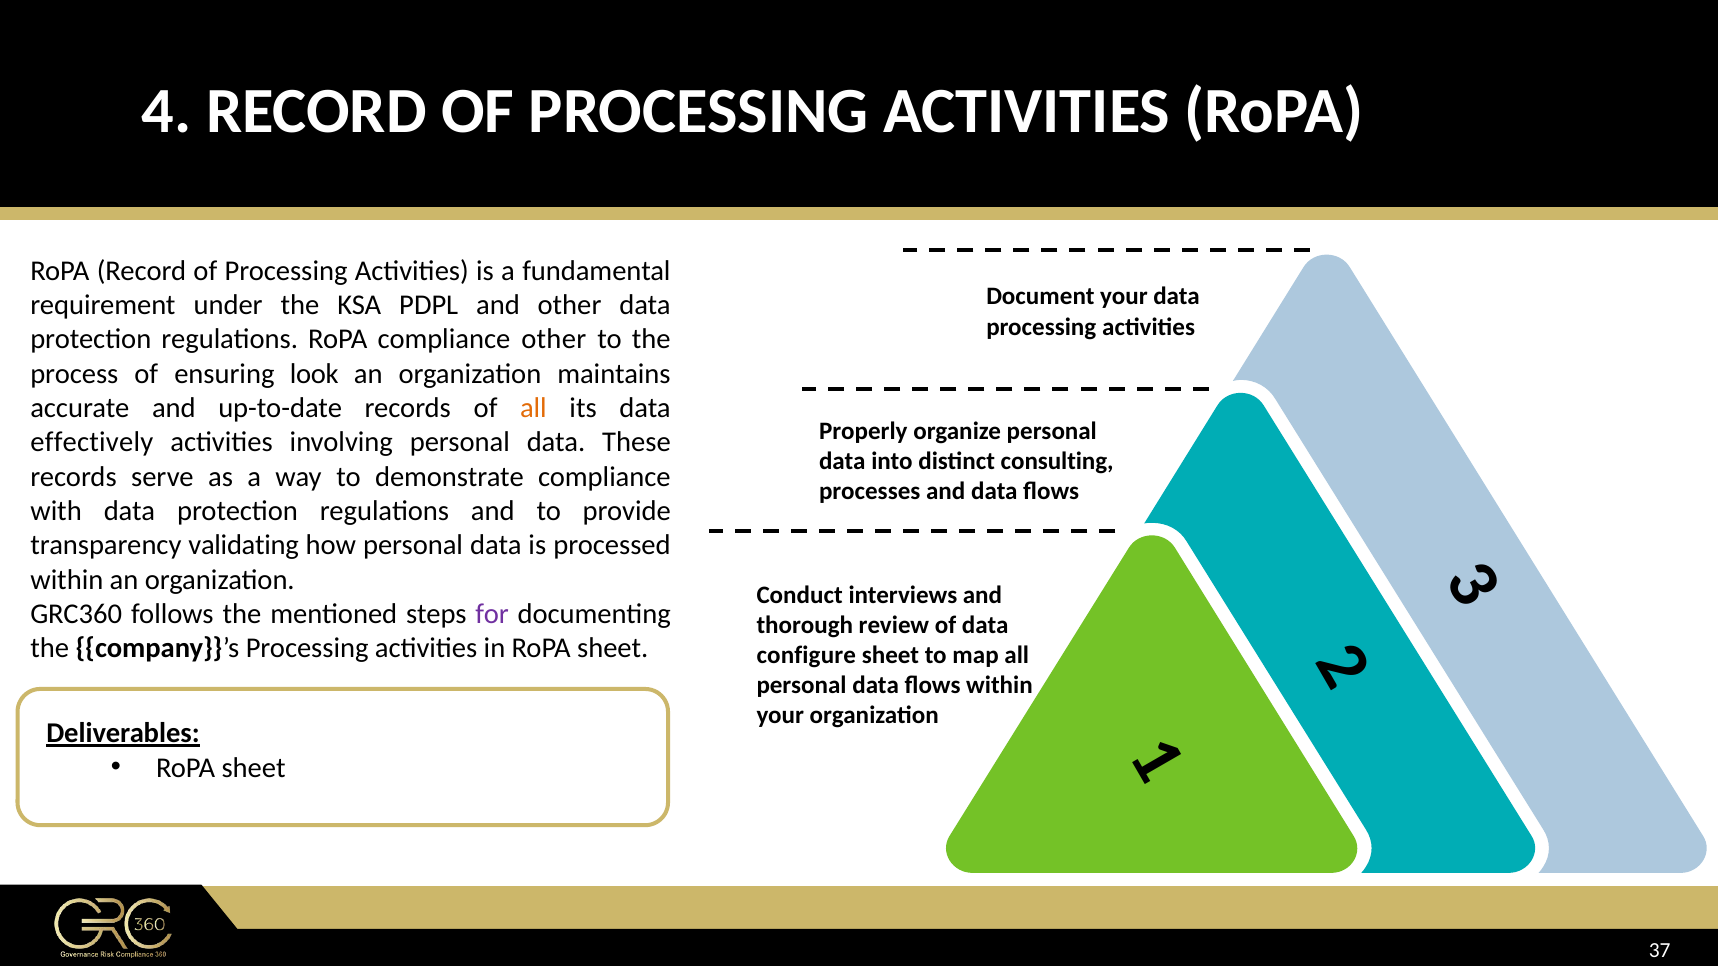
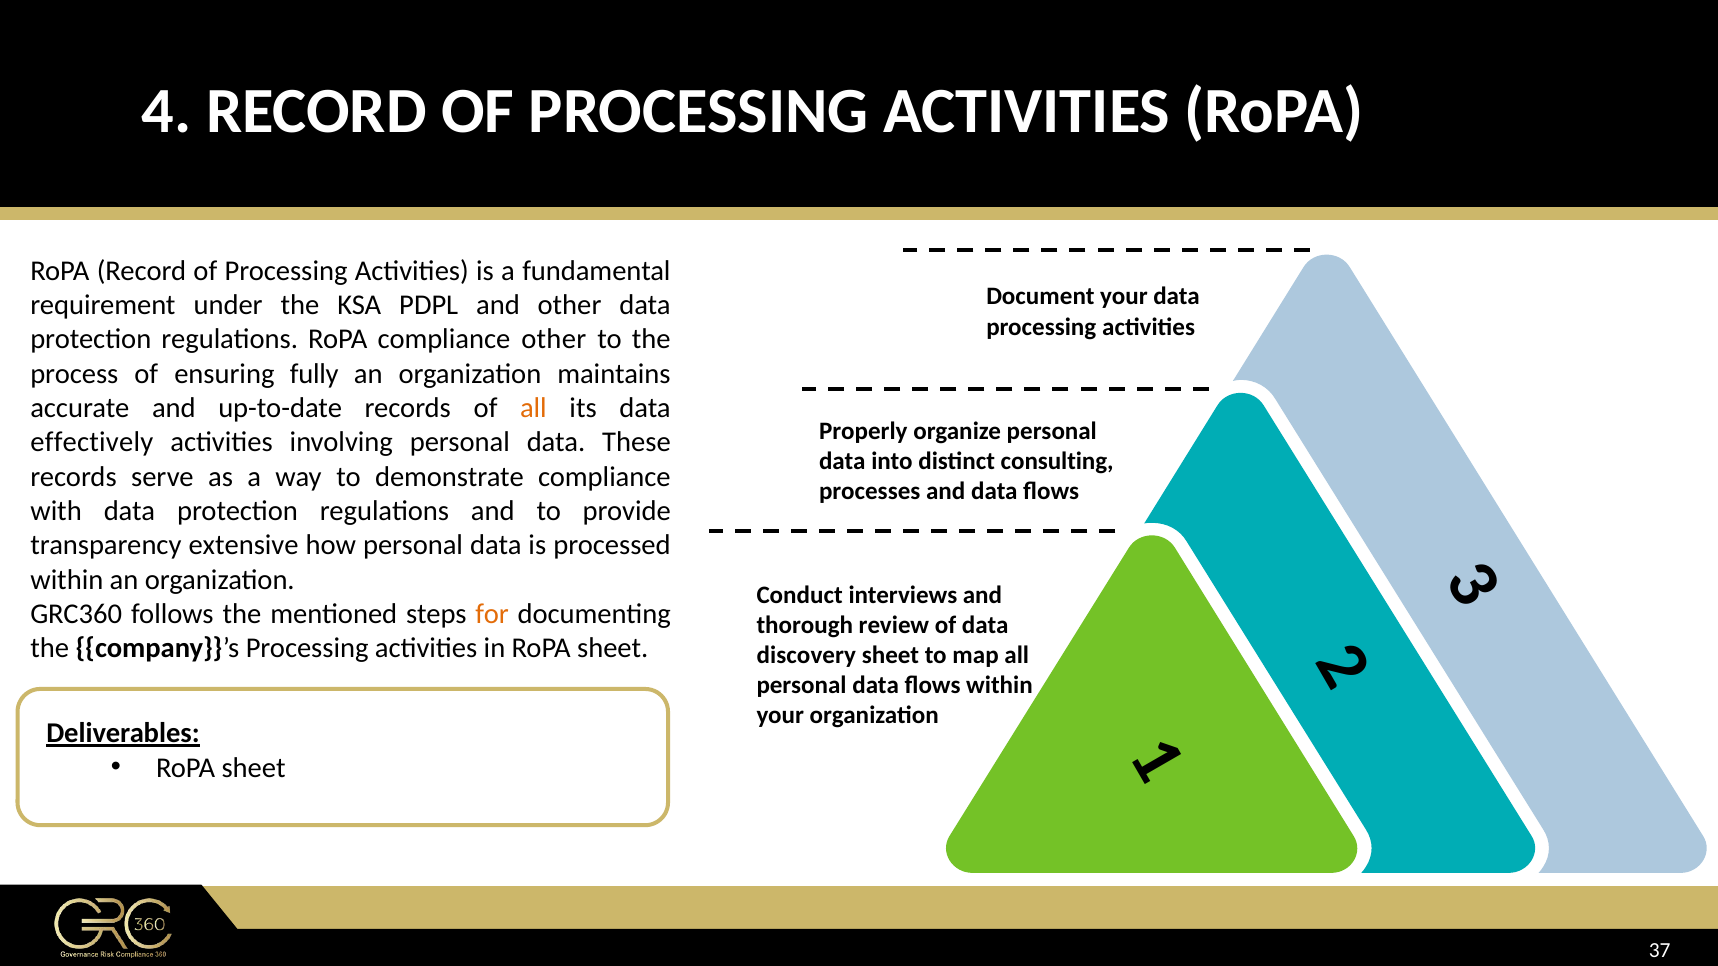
look: look -> fully
validating: validating -> extensive
for colour: purple -> orange
configure: configure -> discovery
